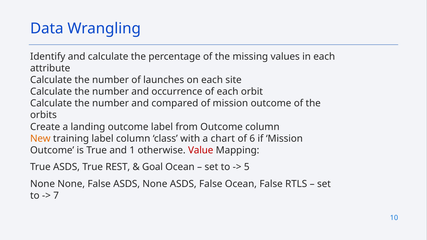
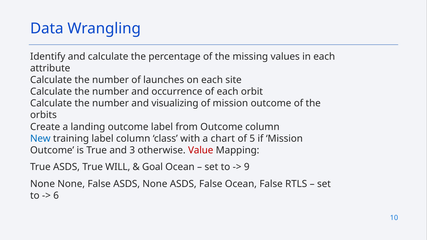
compared: compared -> visualizing
New colour: orange -> blue
6: 6 -> 5
1: 1 -> 3
REST: REST -> WILL
5: 5 -> 9
7: 7 -> 6
